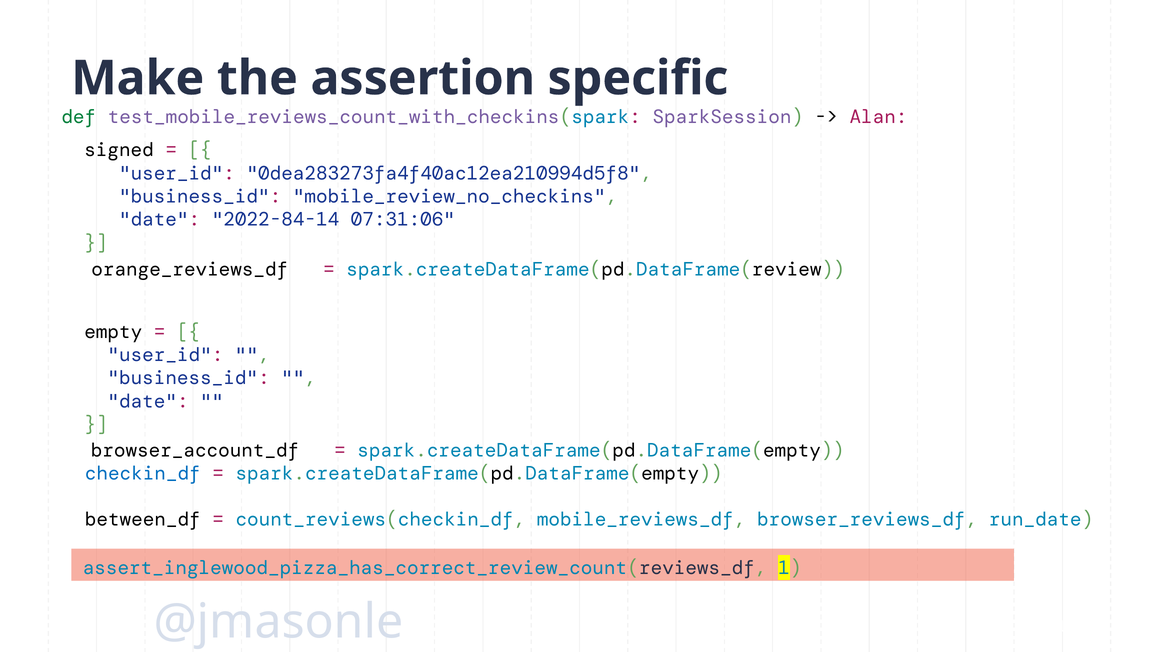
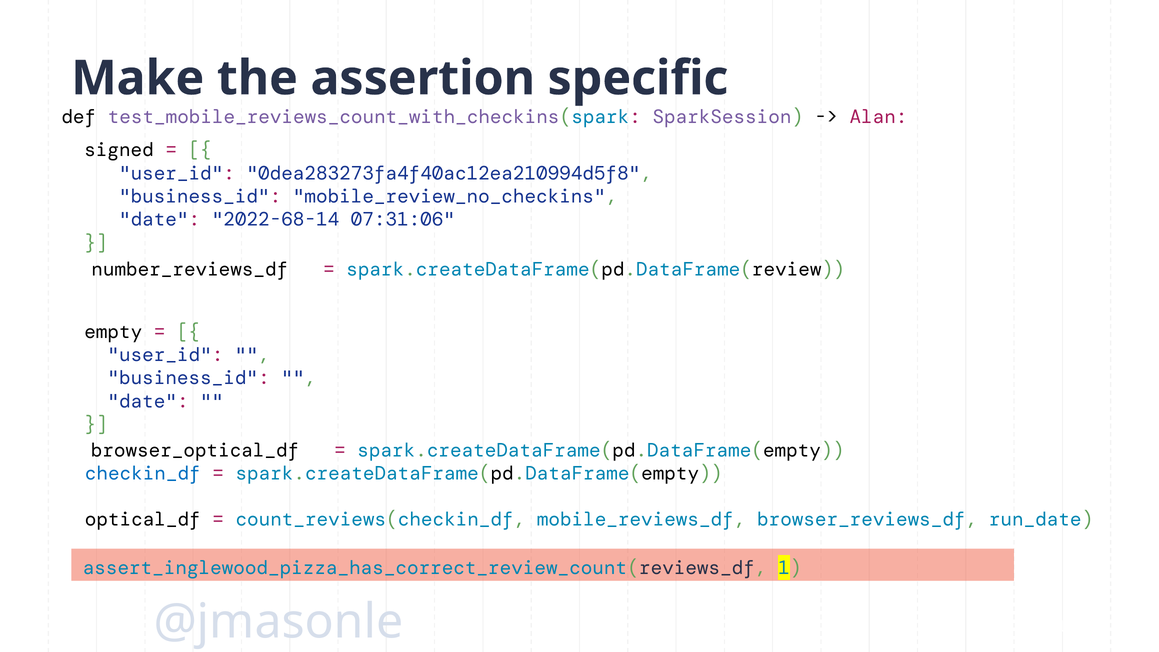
def colour: green -> black
2022-84-14: 2022-84-14 -> 2022-68-14
orange_reviews_df: orange_reviews_df -> number_reviews_df
browser_account_df: browser_account_df -> browser_optical_df
between_df: between_df -> optical_df
